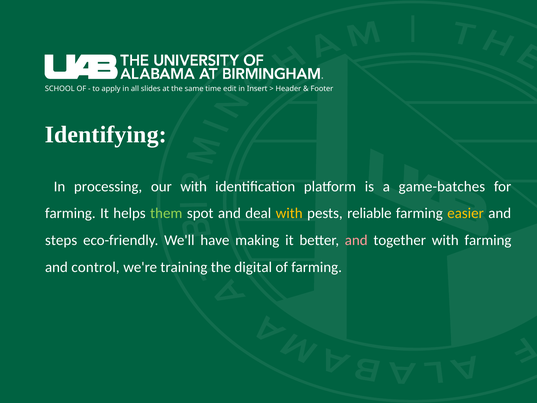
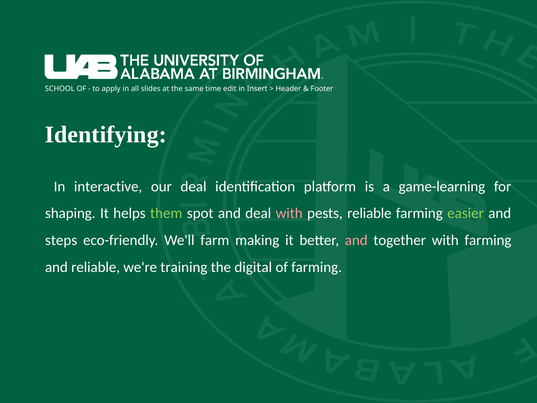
processing: processing -> interactive
our with: with -> deal
game-batches: game-batches -> game-learning
farming at (70, 213): farming -> shaping
with at (289, 213) colour: yellow -> pink
easier colour: yellow -> light green
have: have -> farm
and control: control -> reliable
